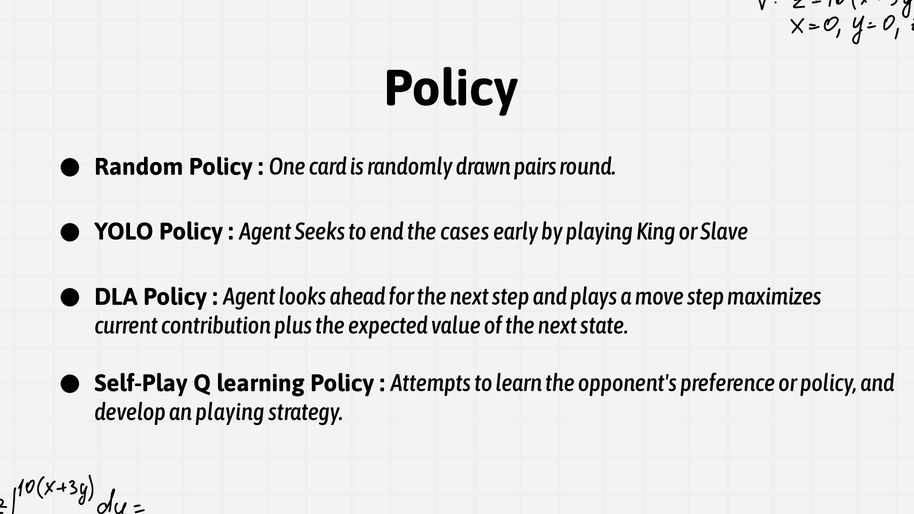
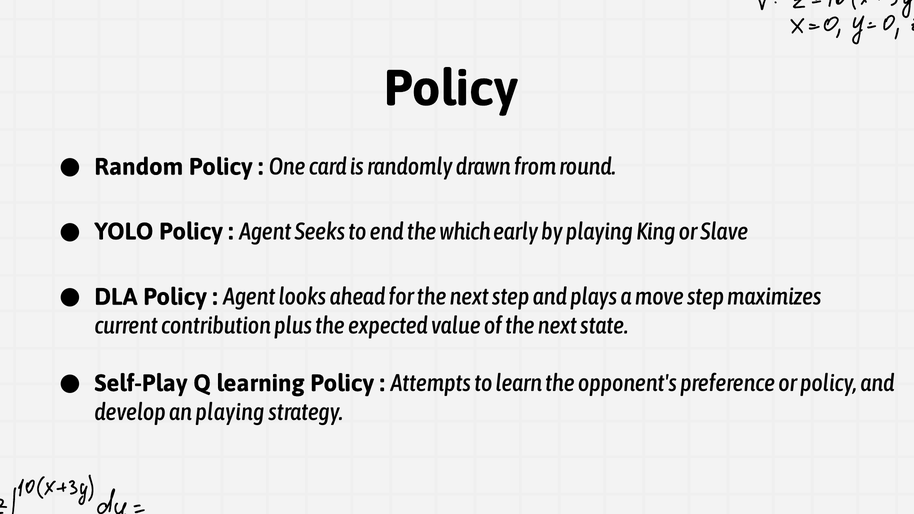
pairs: pairs -> from
cases: cases -> which
